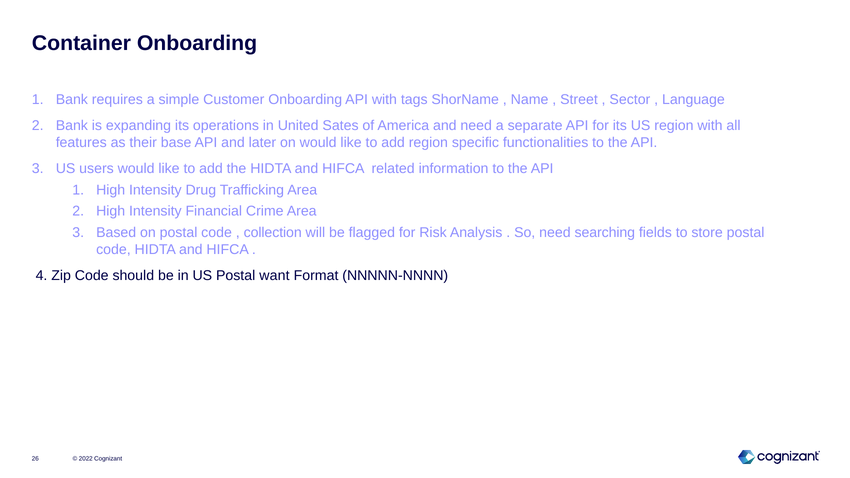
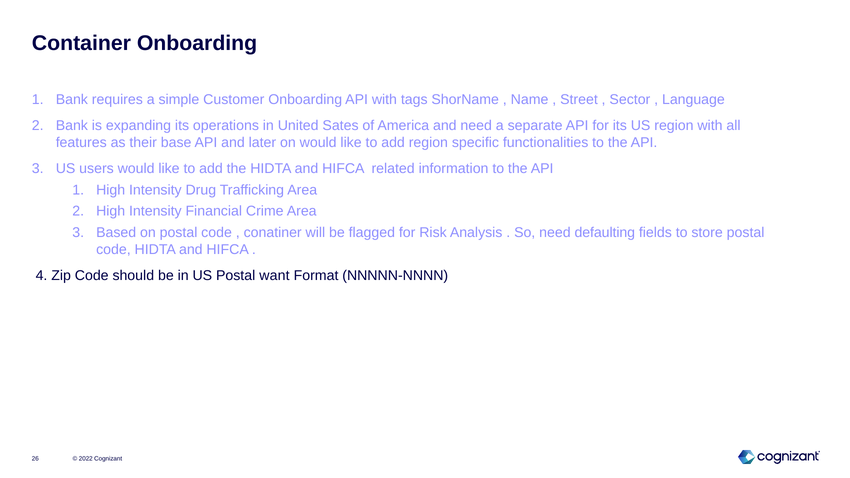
collection: collection -> conatiner
searching: searching -> defaulting
